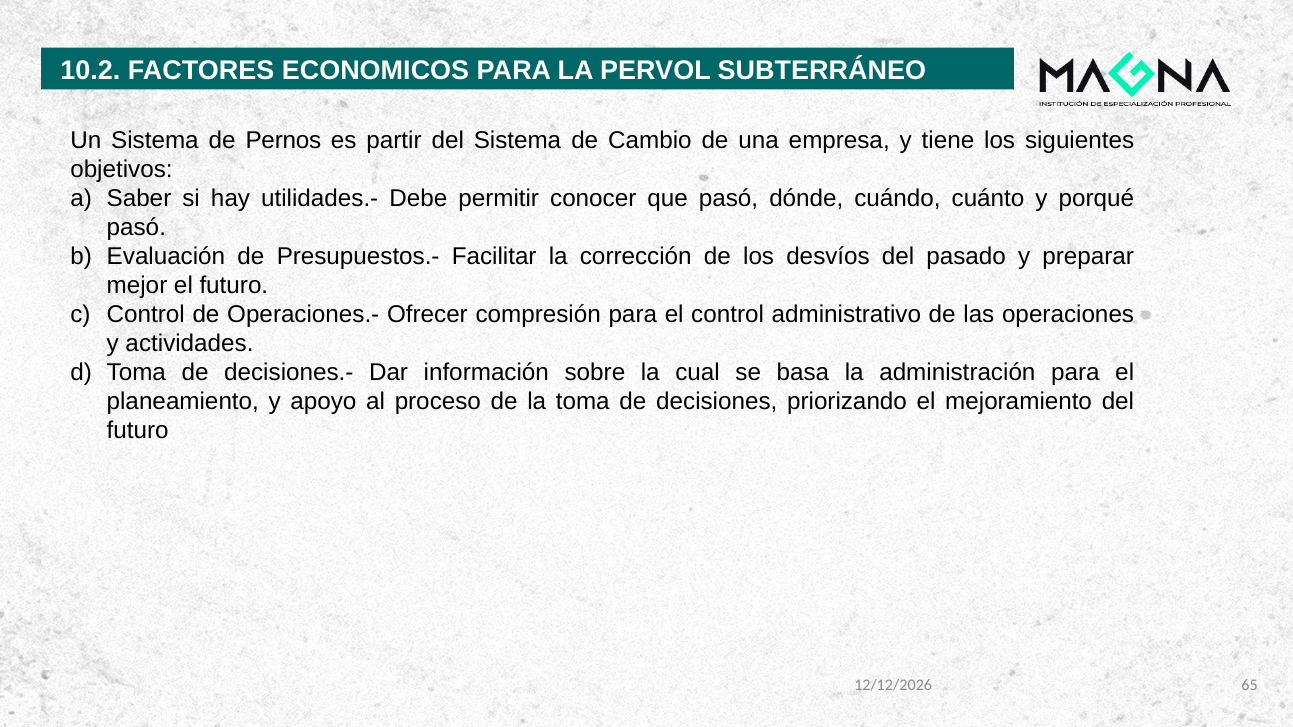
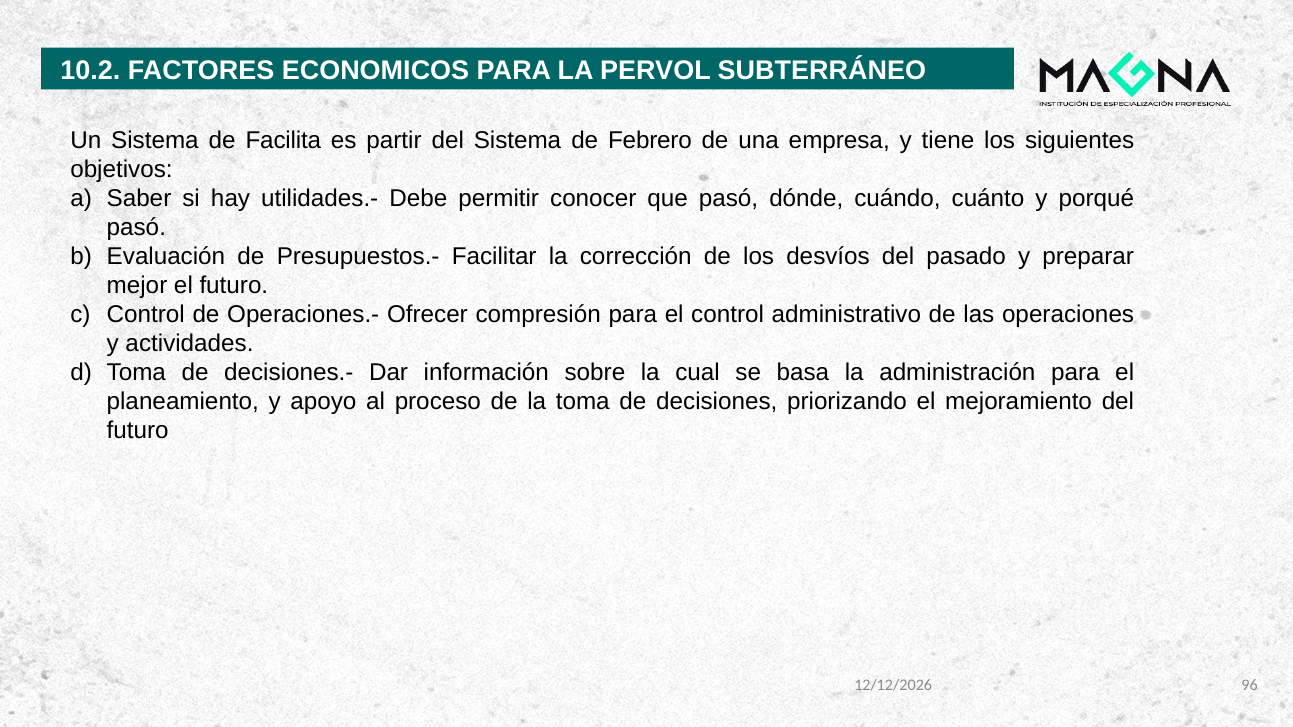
Pernos: Pernos -> Facilita
Cambio: Cambio -> Febrero
65: 65 -> 96
